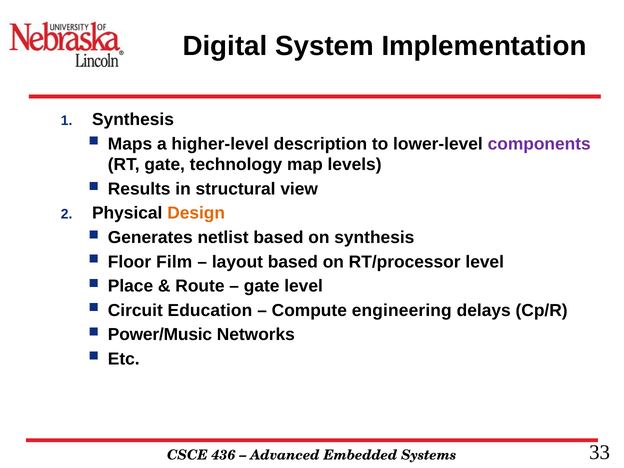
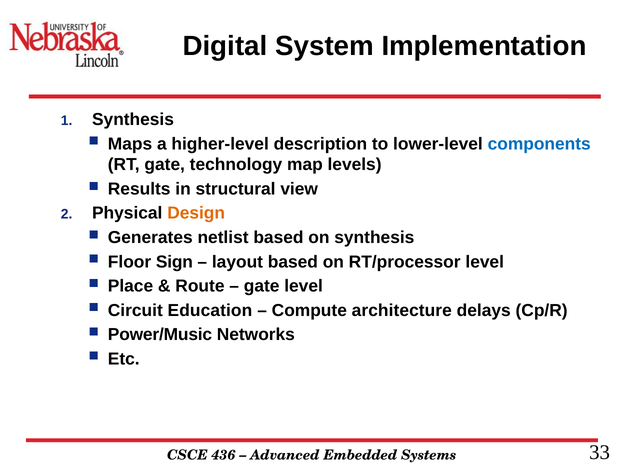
components colour: purple -> blue
Film: Film -> Sign
engineering: engineering -> architecture
